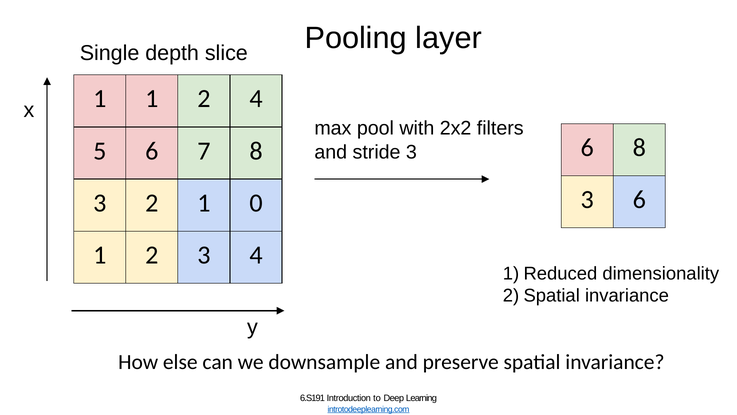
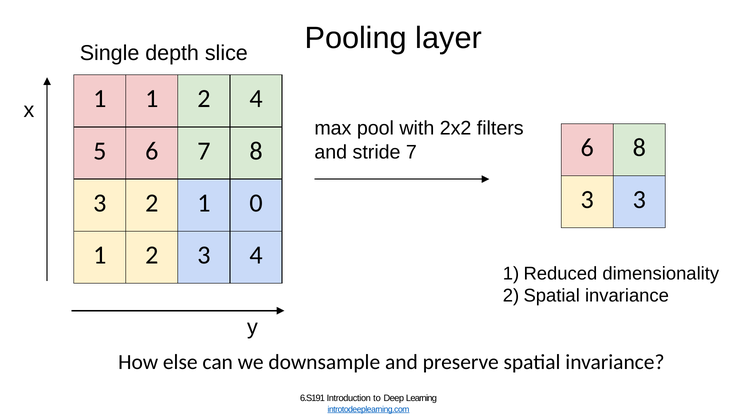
stride 3: 3 -> 7
6 at (639, 200): 6 -> 3
